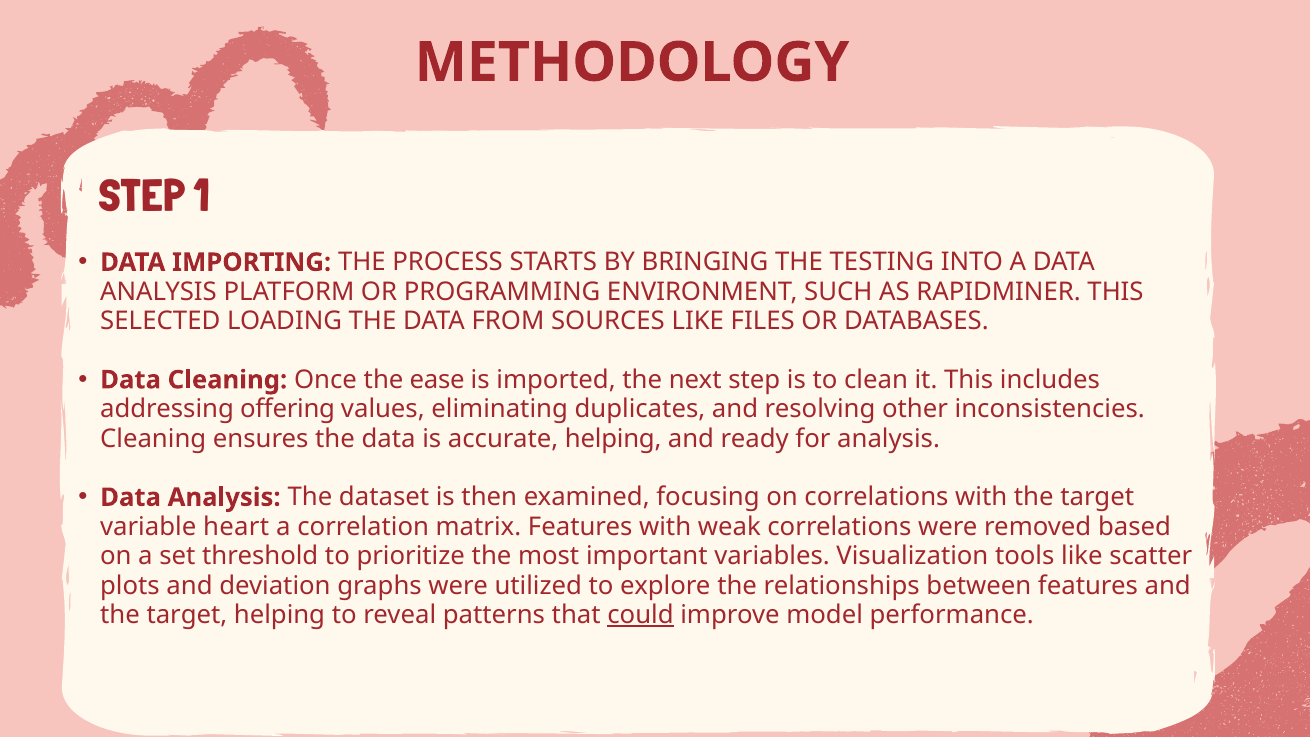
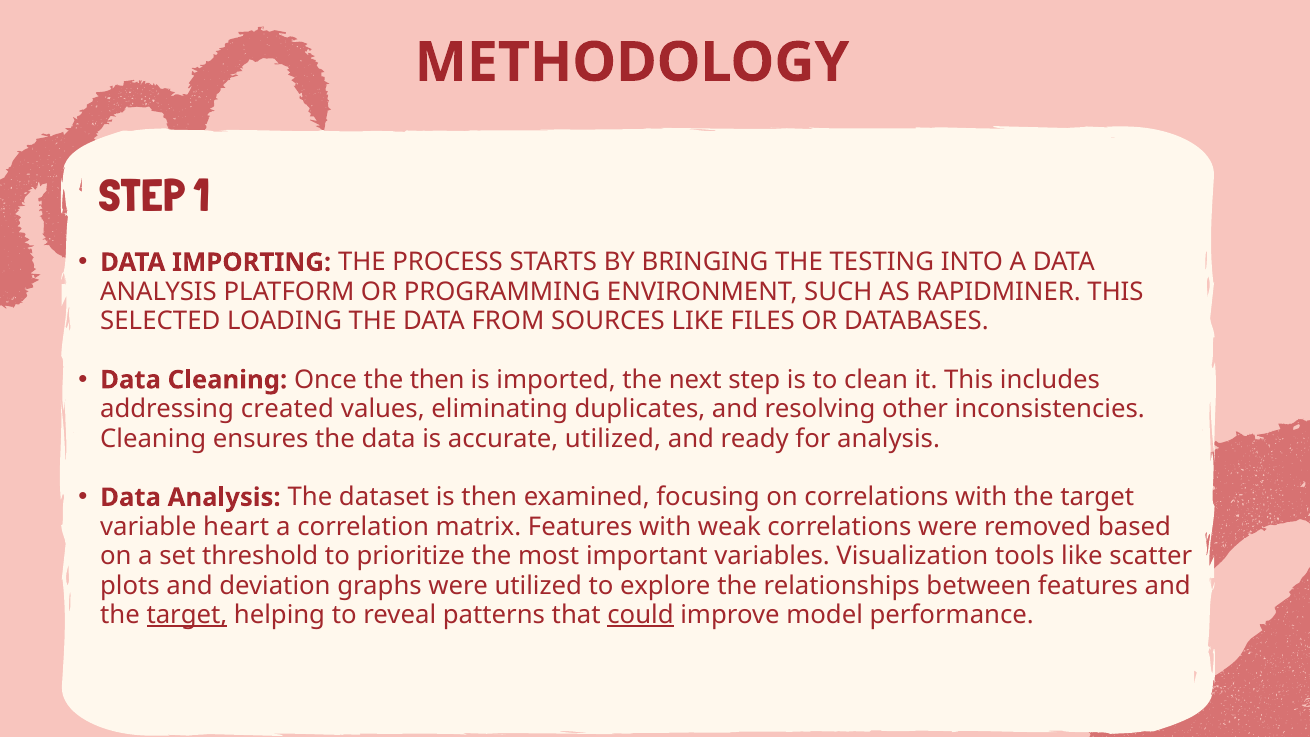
the ease: ease -> then
offering: offering -> created
accurate helping: helping -> utilized
target at (187, 615) underline: none -> present
